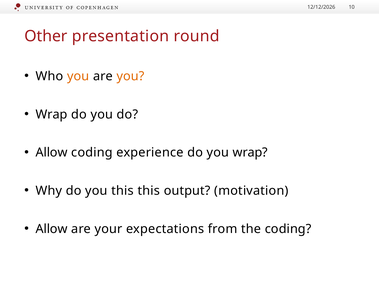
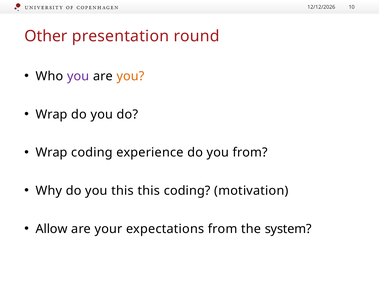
you at (78, 76) colour: orange -> purple
Allow at (52, 153): Allow -> Wrap
you wrap: wrap -> from
this output: output -> coding
the coding: coding -> system
